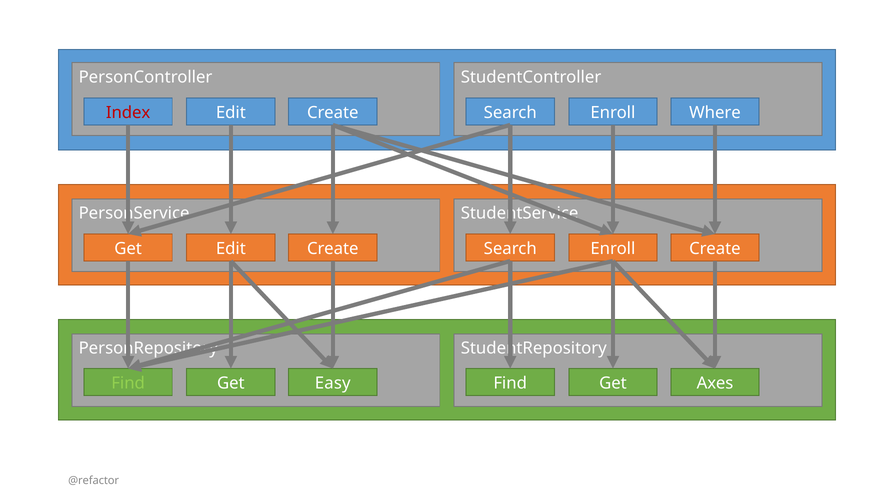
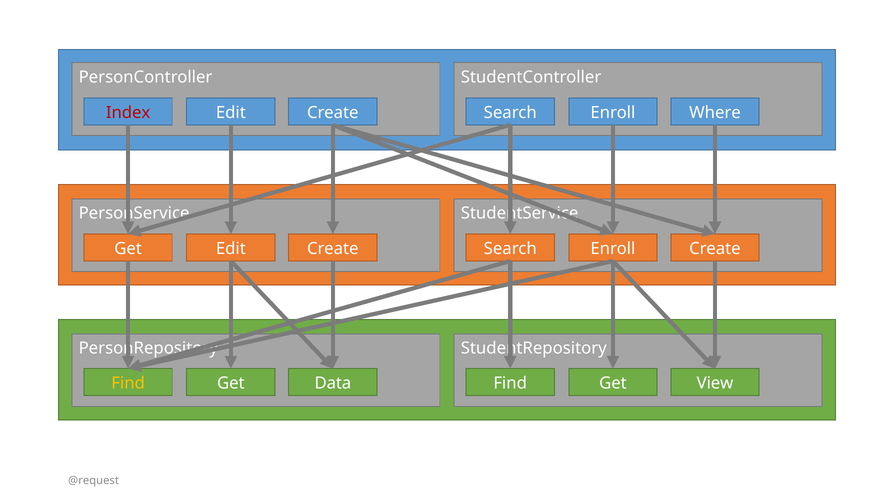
Find at (128, 383) colour: light green -> yellow
Easy: Easy -> Data
Axes: Axes -> View
@refactor: @refactor -> @request
